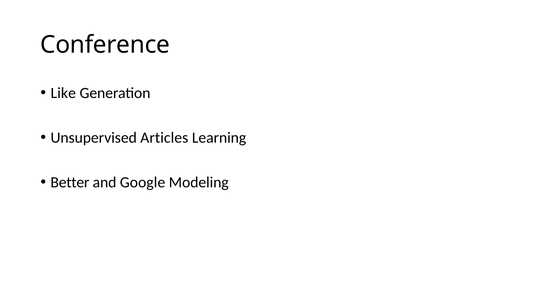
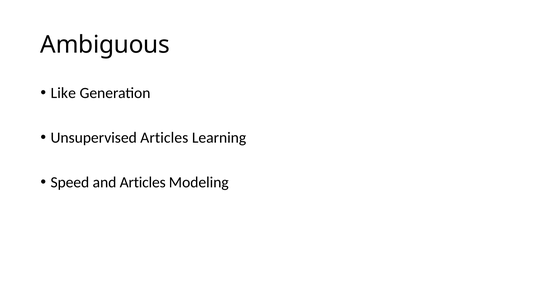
Conference: Conference -> Ambiguous
Better: Better -> Speed
and Google: Google -> Articles
